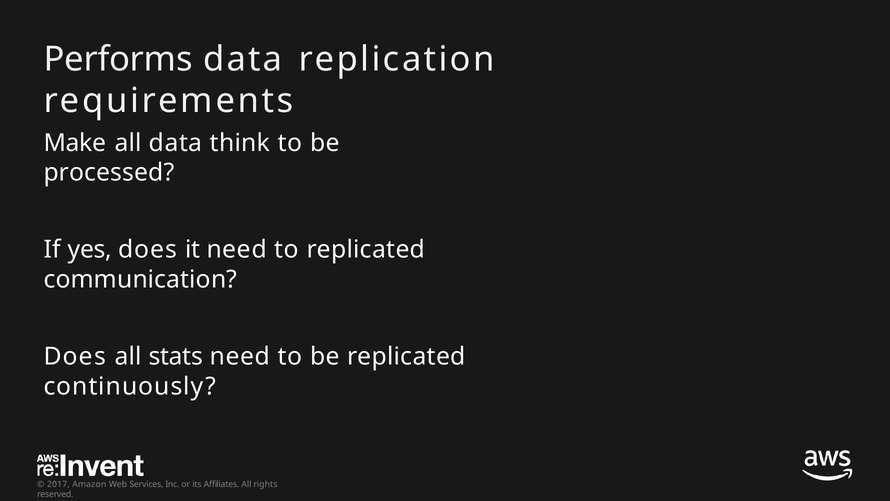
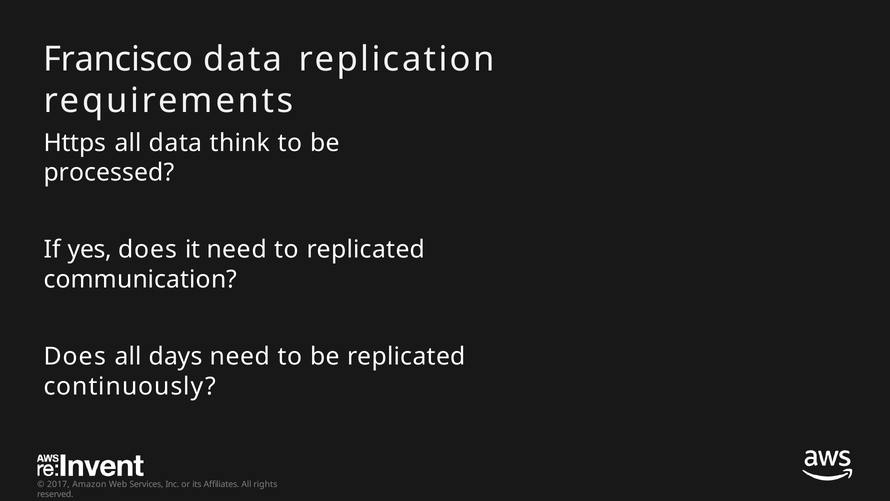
Performs: Performs -> Francisco
Make: Make -> Https
stats: stats -> days
